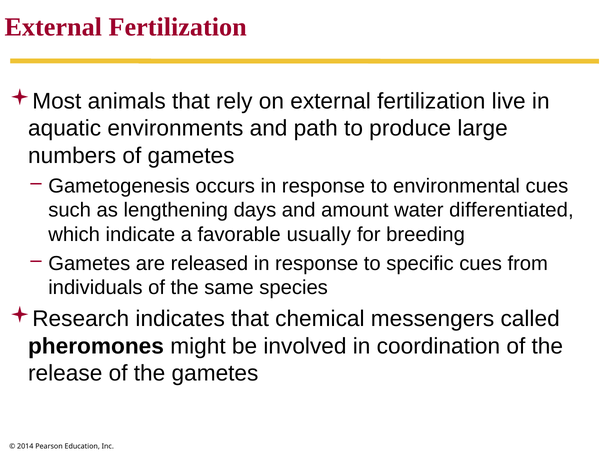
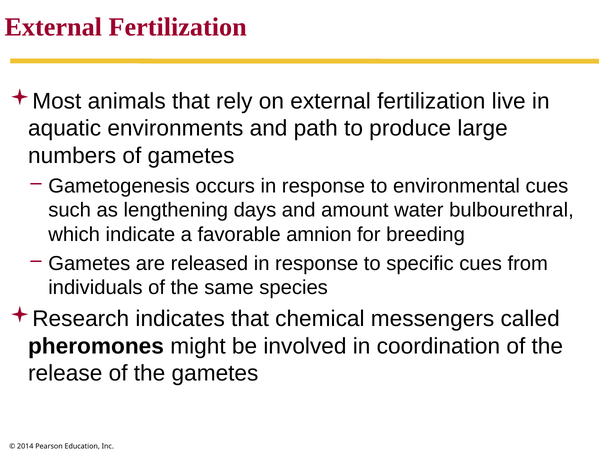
differentiated: differentiated -> bulbourethral
usually: usually -> amnion
